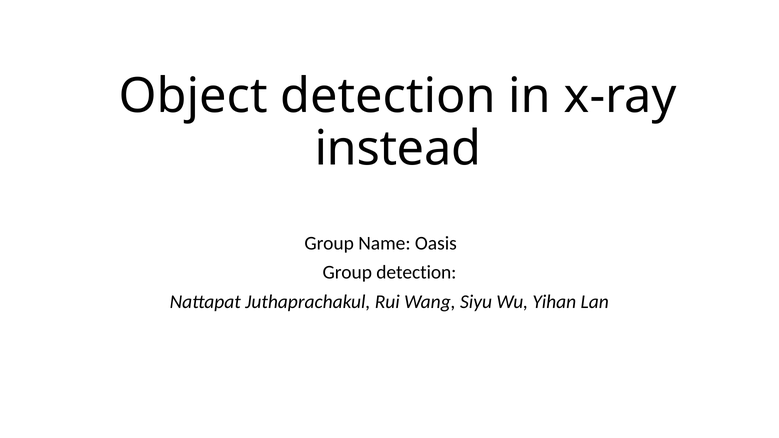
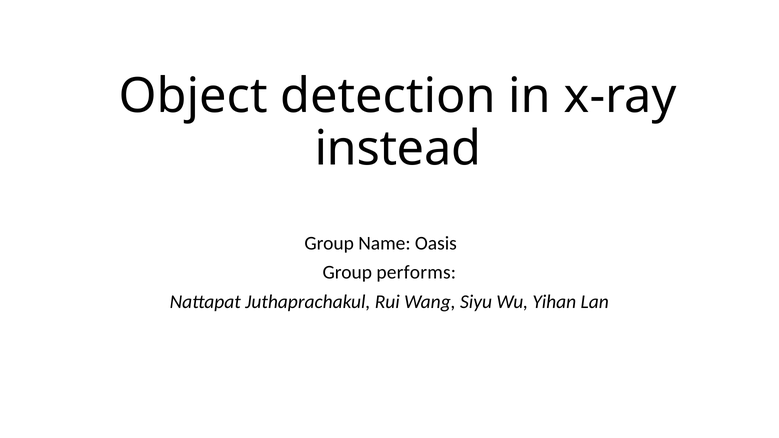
Group detection: detection -> performs
